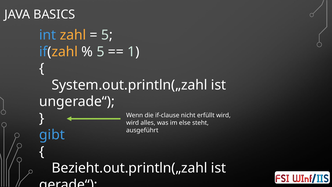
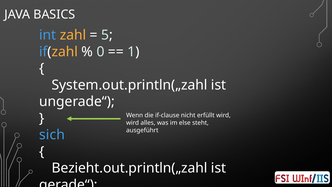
5 at (100, 52): 5 -> 0
gibt: gibt -> sich
